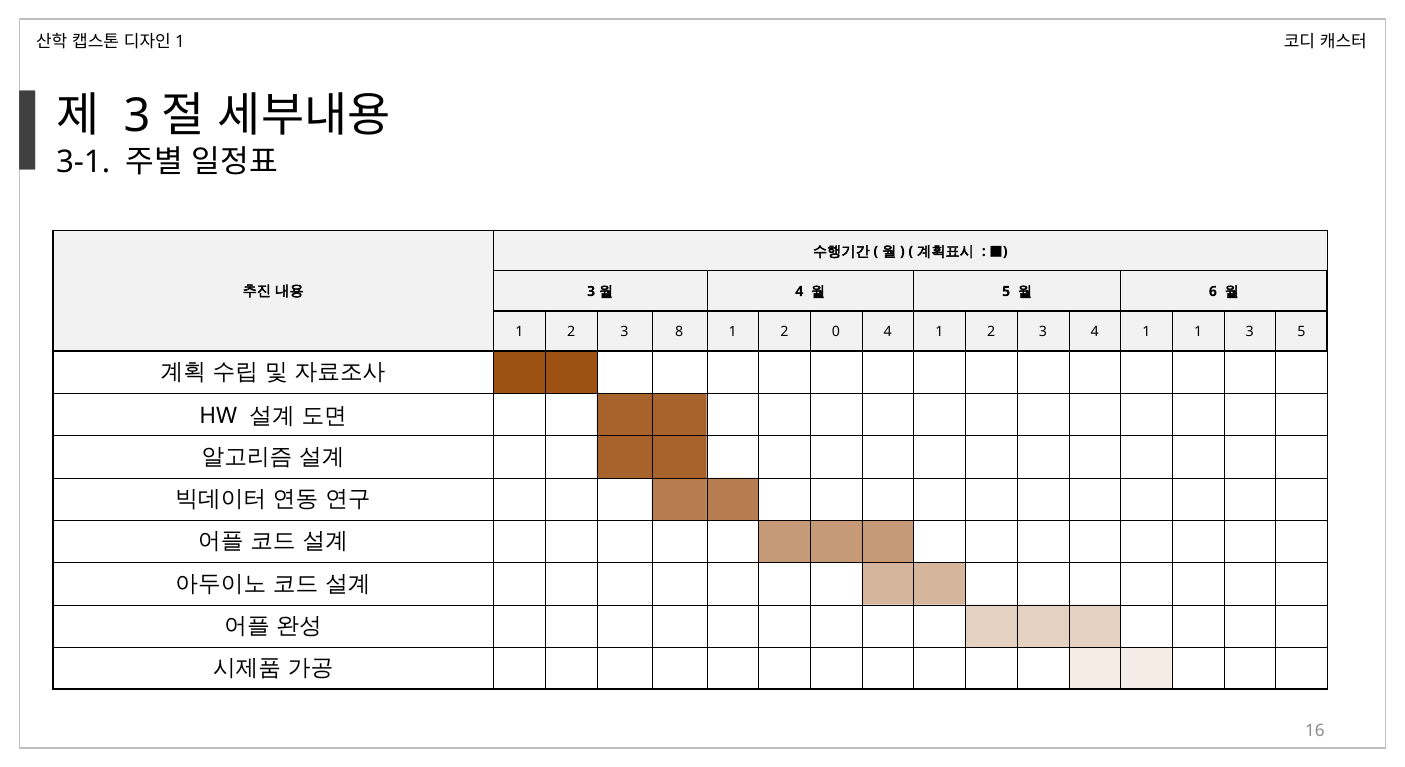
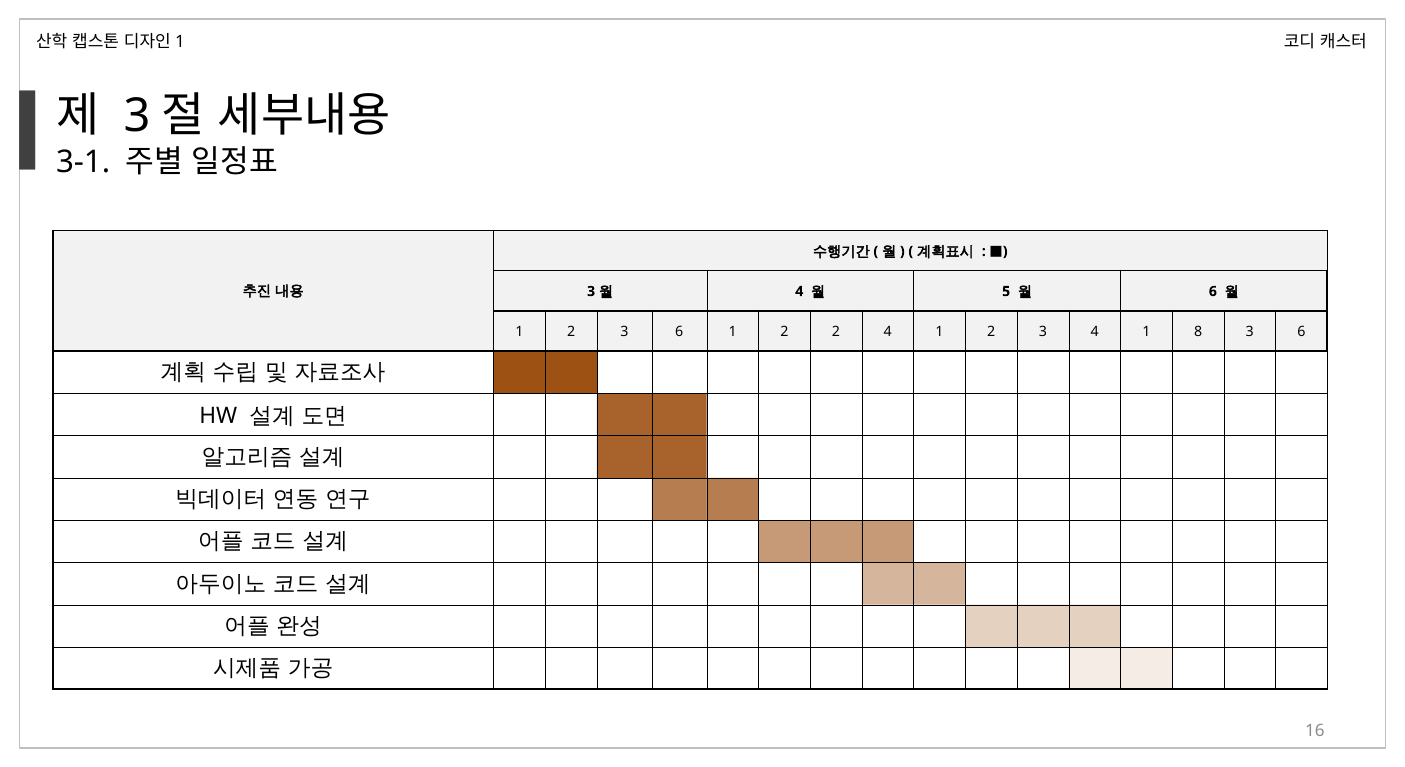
2 3 8: 8 -> 6
2 0: 0 -> 2
1 1: 1 -> 8
5 at (1301, 332): 5 -> 6
